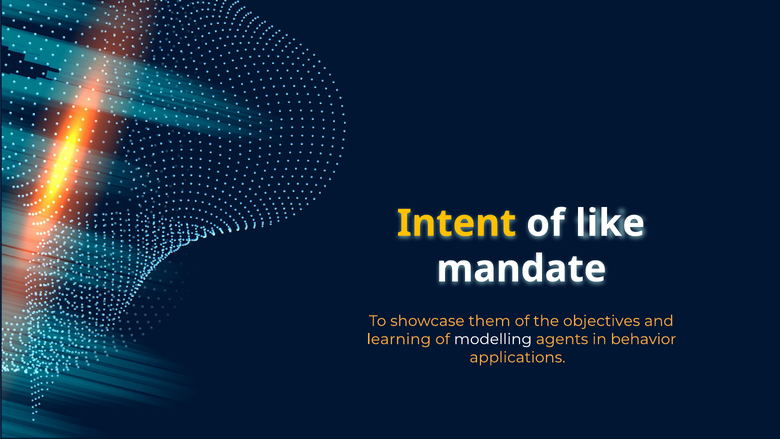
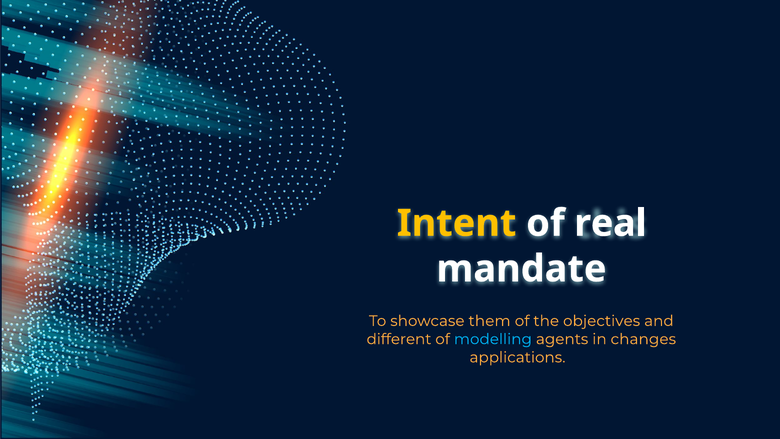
like: like -> real
learning: learning -> different
modelling colour: white -> light blue
behavior: behavior -> changes
